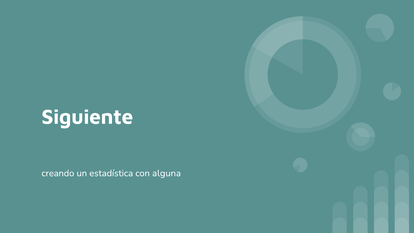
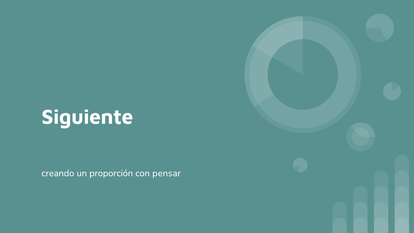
estadística: estadística -> proporción
alguna: alguna -> pensar
